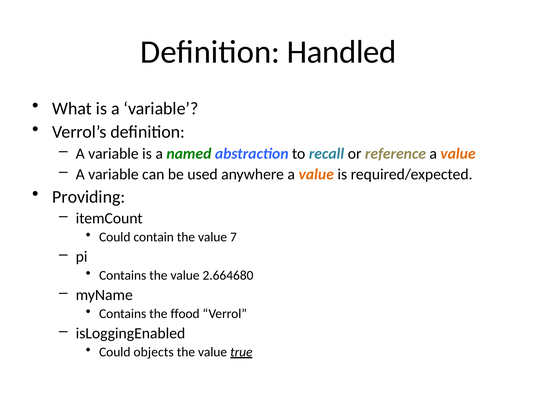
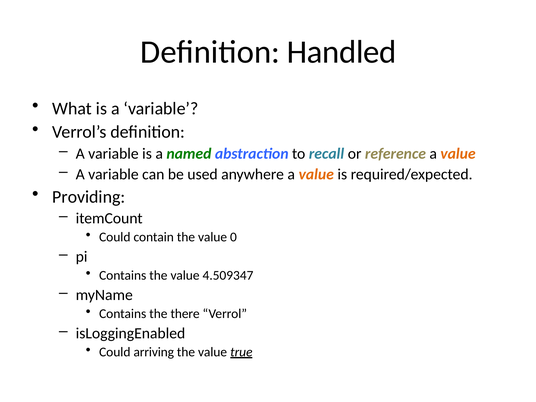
7: 7 -> 0
2.664680: 2.664680 -> 4.509347
ffood: ffood -> there
objects: objects -> arriving
